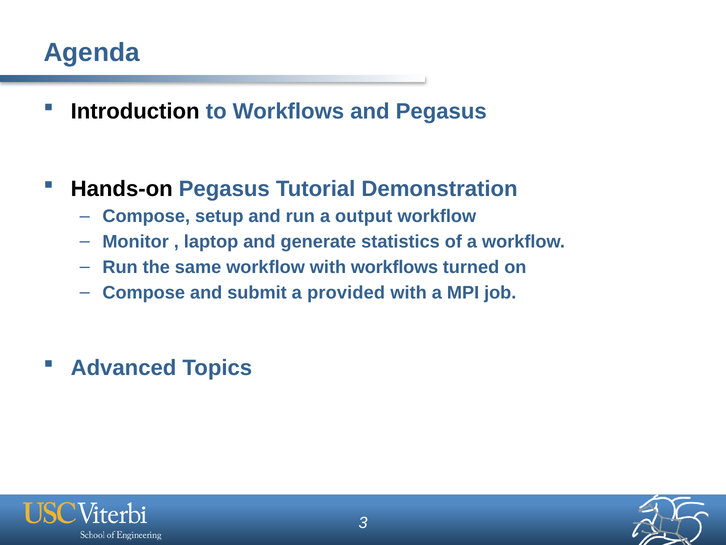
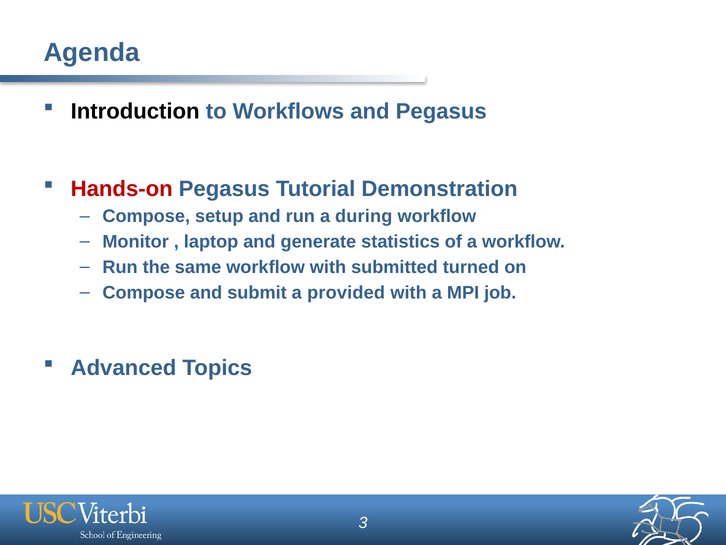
Hands-on colour: black -> red
output: output -> during
with workflows: workflows -> submitted
